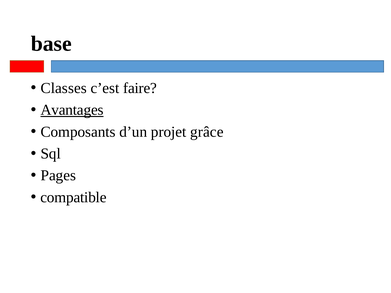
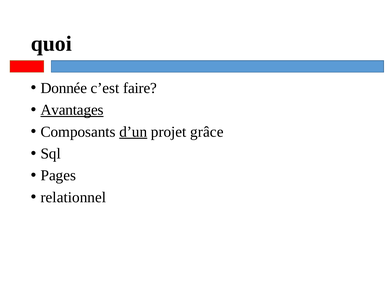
base: base -> quoi
Classes: Classes -> Donnée
d’un underline: none -> present
compatible: compatible -> relationnel
